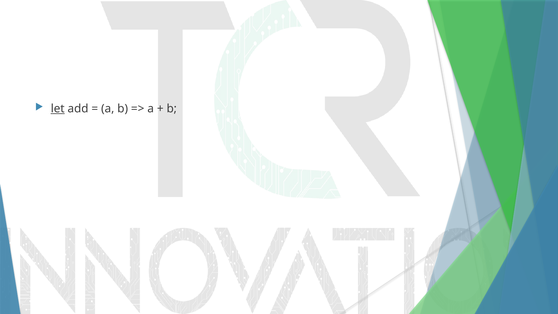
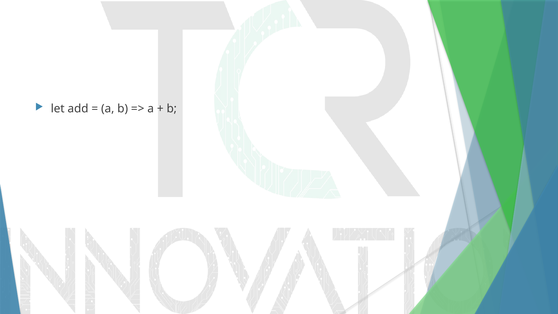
let underline: present -> none
